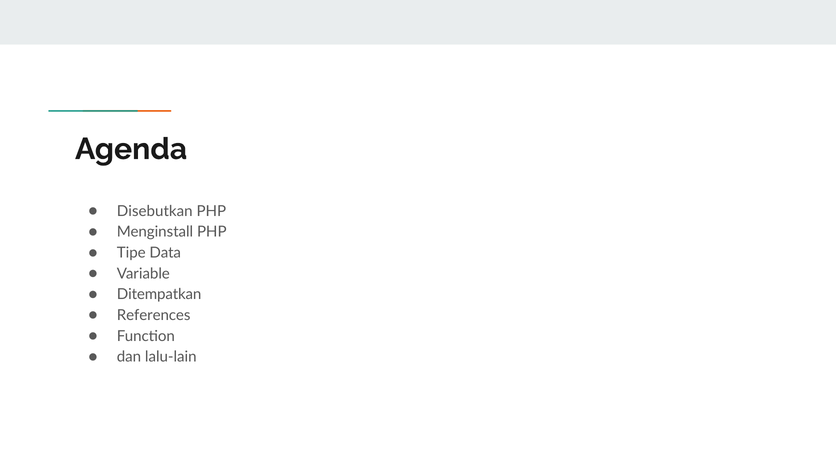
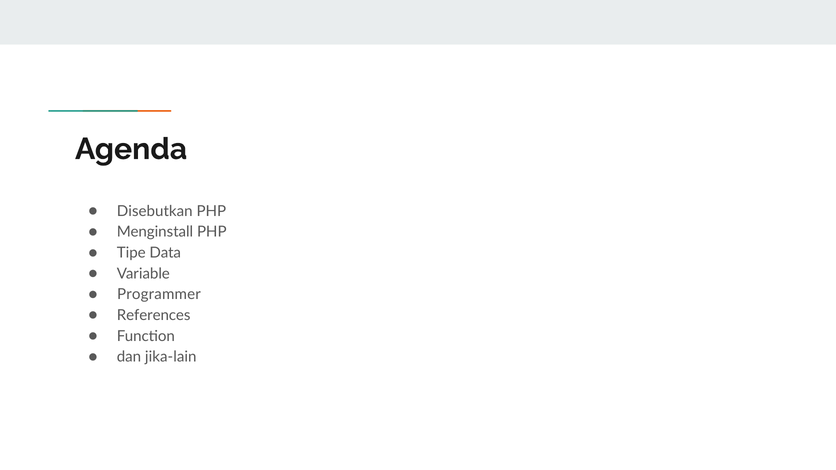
Ditempatkan: Ditempatkan -> Programmer
lalu-lain: lalu-lain -> jika-lain
